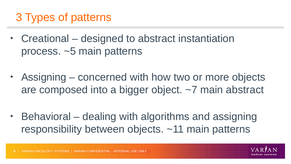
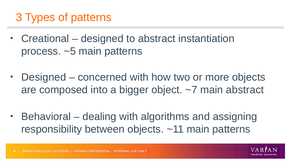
Assigning at (44, 77): Assigning -> Designed
